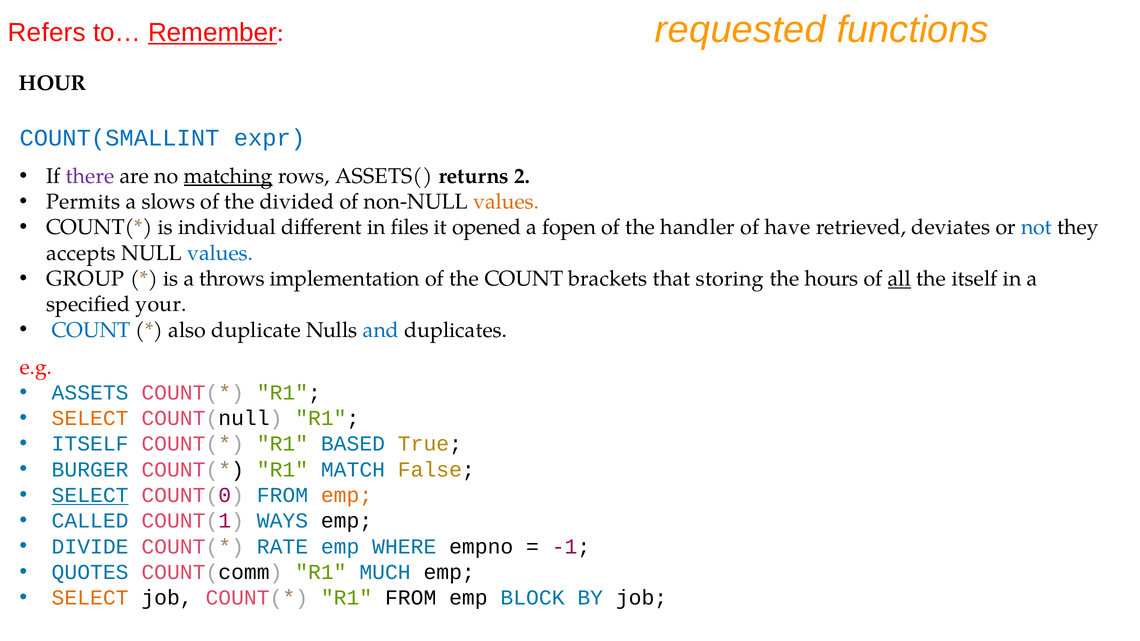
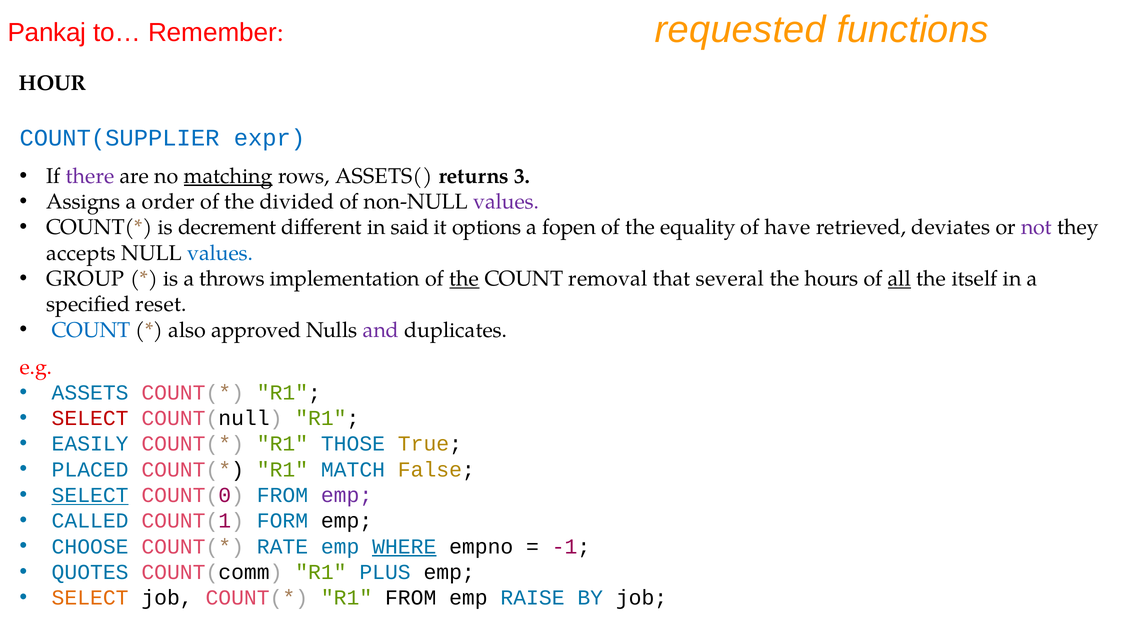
Refers: Refers -> Pankaj
Remember underline: present -> none
COUNT(SMALLINT: COUNT(SMALLINT -> COUNT(SUPPLIER
2: 2 -> 3
Permits: Permits -> Assigns
slows: slows -> order
values at (506, 202) colour: orange -> purple
individual: individual -> decrement
files: files -> said
opened: opened -> options
handler: handler -> equality
not colour: blue -> purple
the at (464, 279) underline: none -> present
brackets: brackets -> removal
storing: storing -> several
your: your -> reset
duplicate: duplicate -> approved
and colour: blue -> purple
SELECT at (90, 418) colour: orange -> red
ITSELF at (90, 444): ITSELF -> EASILY
BASED: BASED -> THOSE
BURGER: BURGER -> PLACED
emp at (347, 495) colour: orange -> purple
WAYS: WAYS -> FORM
DIVIDE: DIVIDE -> CHOOSE
WHERE underline: none -> present
MUCH: MUCH -> PLUS
BLOCK: BLOCK -> RAISE
